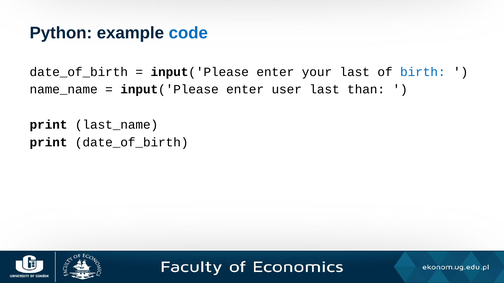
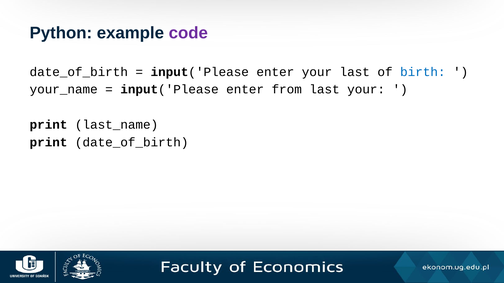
code colour: blue -> purple
name_name: name_name -> your_name
user: user -> from
last than: than -> your
